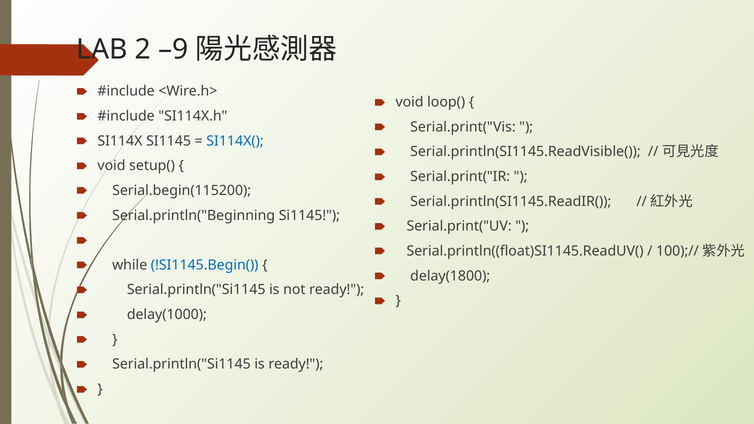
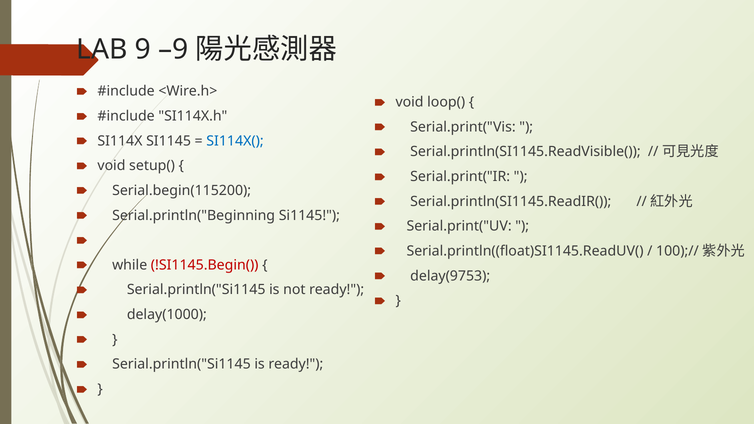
2: 2 -> 9
!SI1145.Begin( colour: blue -> red
delay(1800: delay(1800 -> delay(9753
